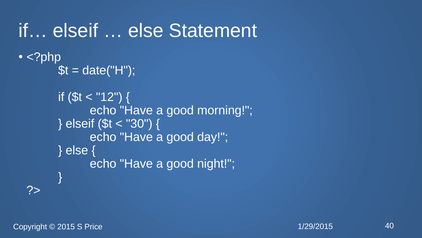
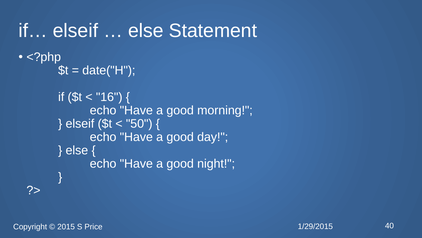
12: 12 -> 16
30: 30 -> 50
